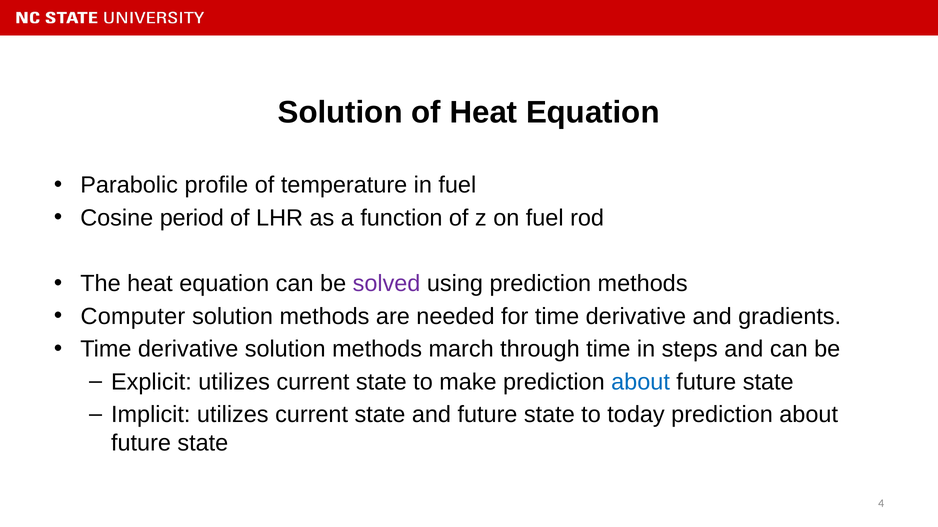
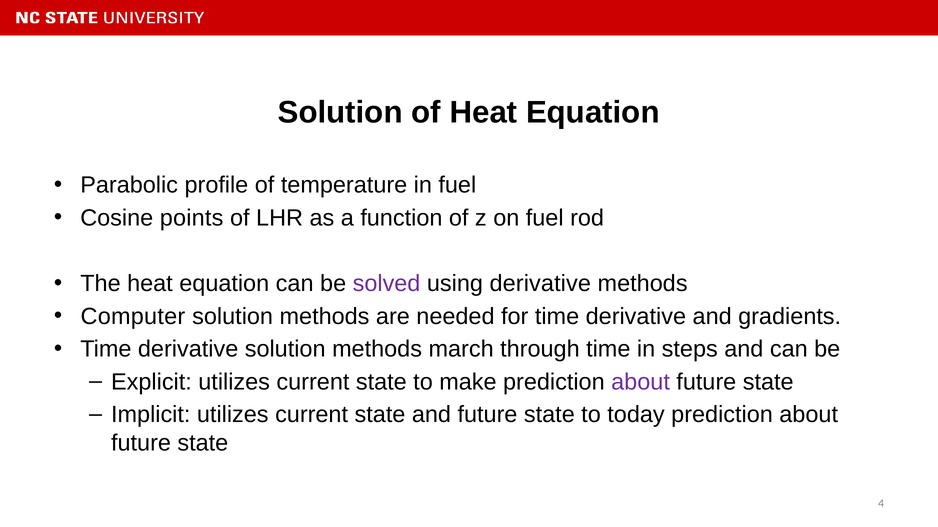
period: period -> points
using prediction: prediction -> derivative
about at (641, 382) colour: blue -> purple
